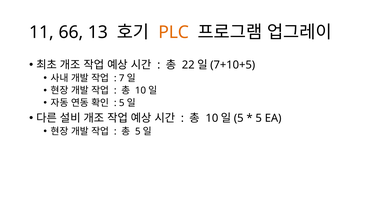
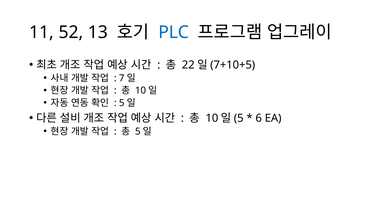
66: 66 -> 52
PLC colour: orange -> blue
5 at (259, 118): 5 -> 6
